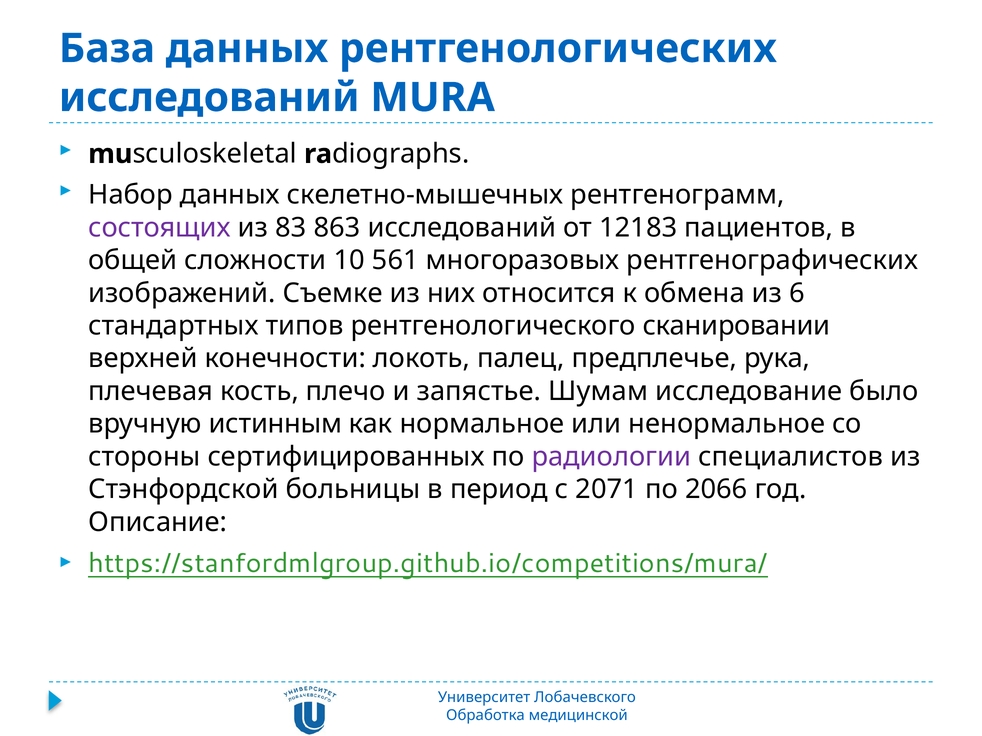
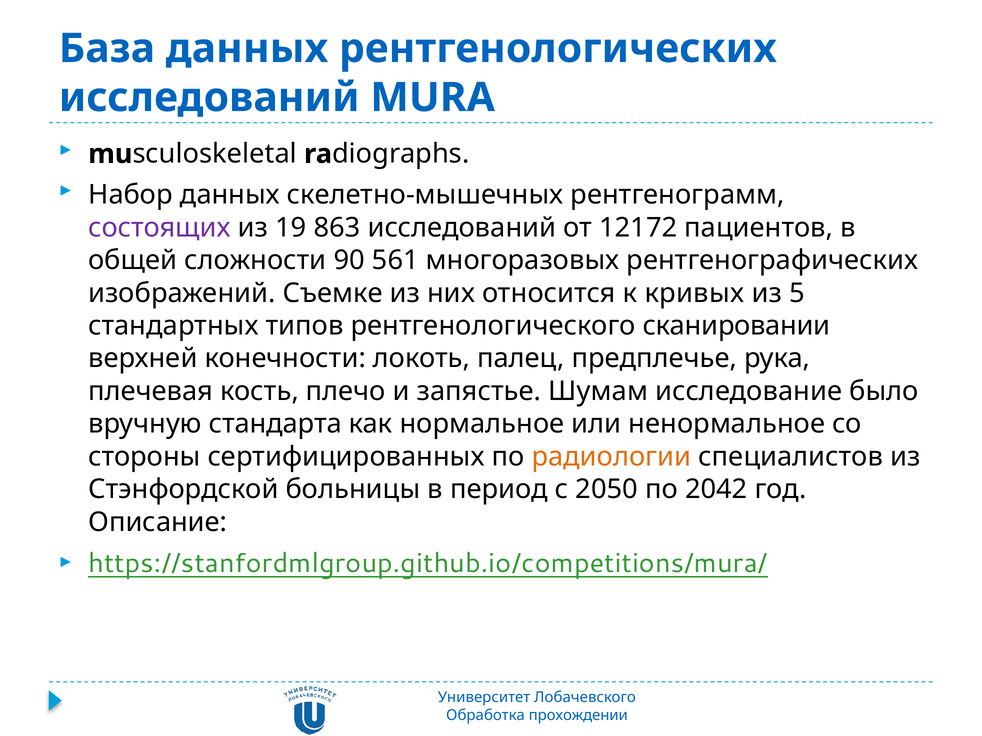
83: 83 -> 19
12183: 12183 -> 12172
10: 10 -> 90
обмена: обмена -> кривых
6: 6 -> 5
истинным: истинным -> стандарта
радиологии colour: purple -> orange
2071: 2071 -> 2050
2066: 2066 -> 2042
медицинской: медицинской -> прохождении
